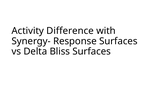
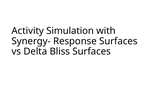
Difference: Difference -> Simulation
